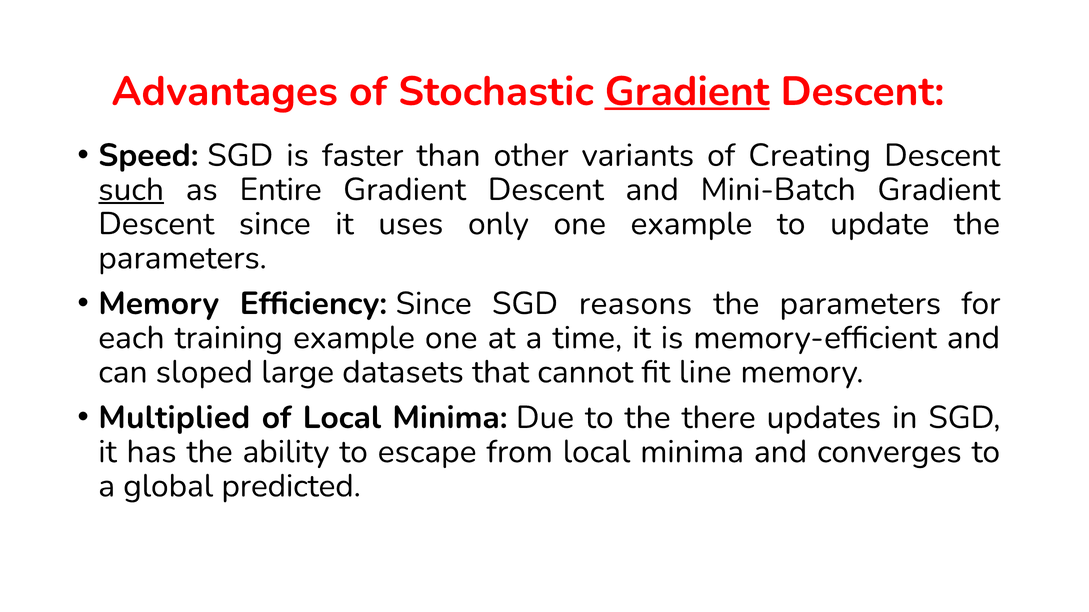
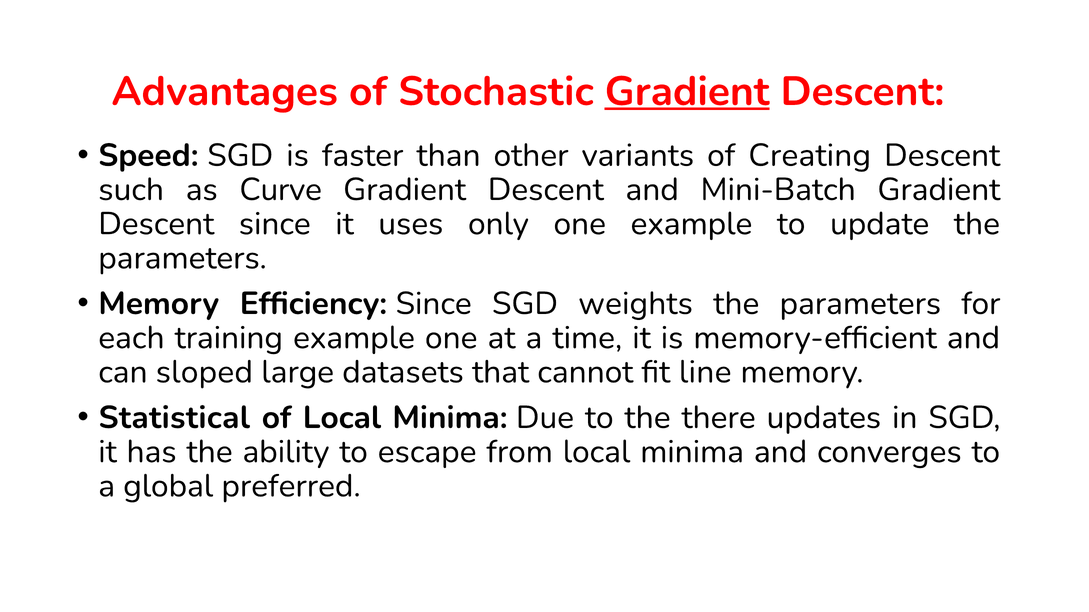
such underline: present -> none
Entire: Entire -> Curve
reasons: reasons -> weights
Multiplied: Multiplied -> Statistical
predicted: predicted -> preferred
